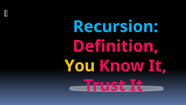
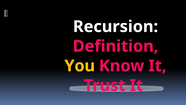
Recursion colour: light blue -> white
